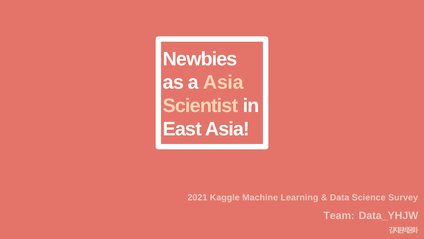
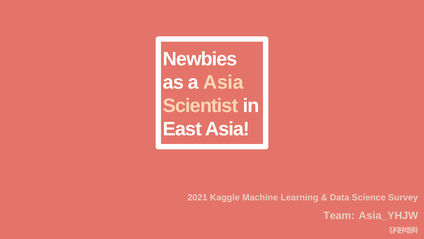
Data_YHJW: Data_YHJW -> Asia_YHJW
